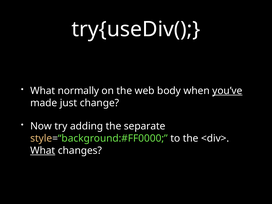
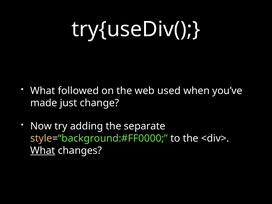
normally: normally -> followed
body: body -> used
you’ve underline: present -> none
